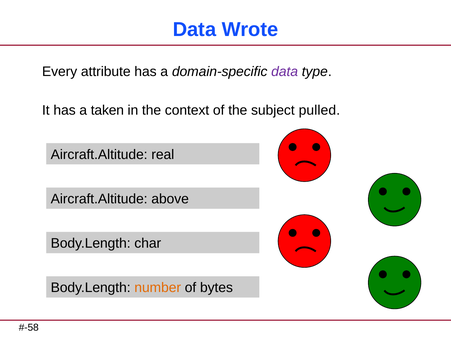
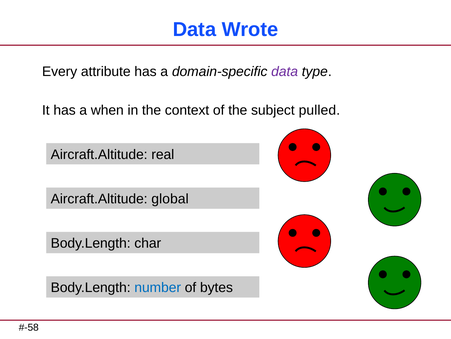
taken: taken -> when
above: above -> global
number colour: orange -> blue
